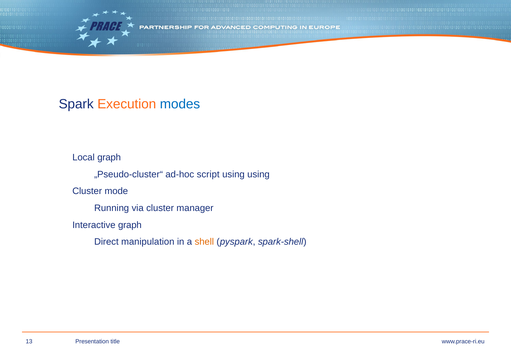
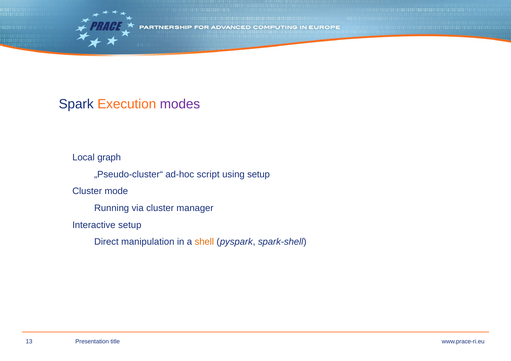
modes colour: blue -> purple
using using: using -> setup
Interactive graph: graph -> setup
